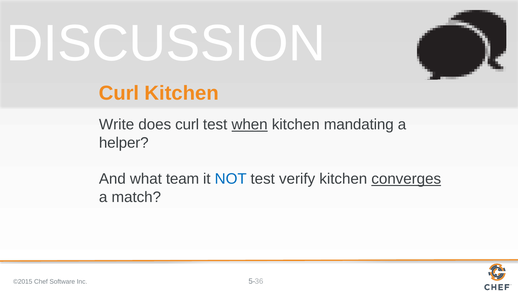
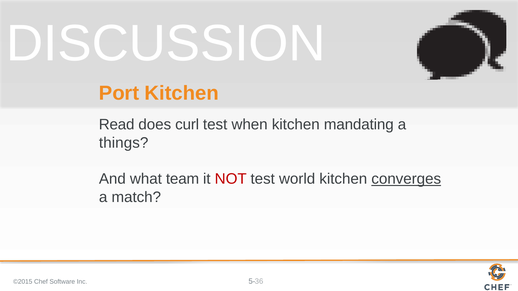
Curl at (119, 93): Curl -> Port
Write: Write -> Read
when underline: present -> none
helper: helper -> things
NOT colour: blue -> red
verify: verify -> world
